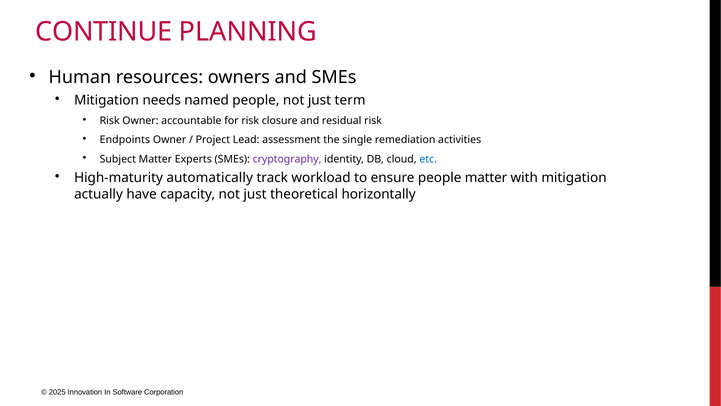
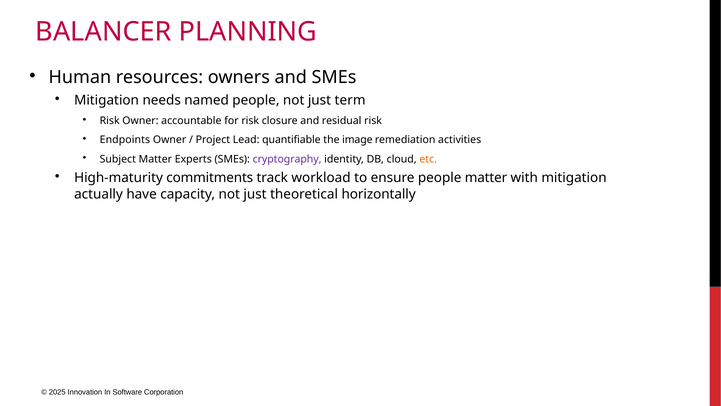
CONTINUE: CONTINUE -> BALANCER
assessment: assessment -> quantifiable
single: single -> image
etc colour: blue -> orange
automatically: automatically -> commitments
